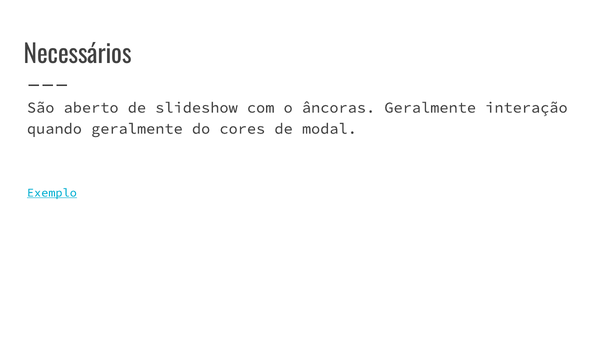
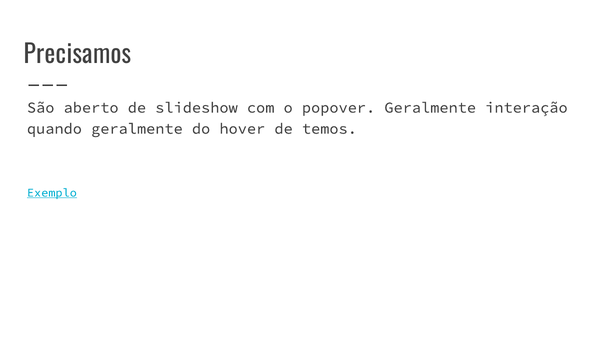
Necessários: Necessários -> Precisamos
âncoras: âncoras -> popover
cores: cores -> hover
modal: modal -> temos
